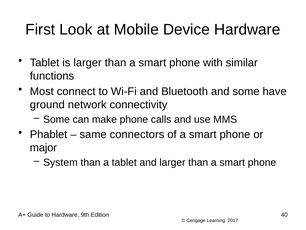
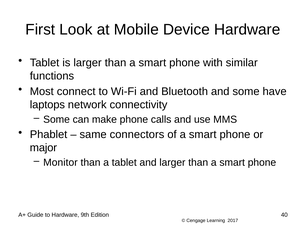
ground: ground -> laptops
System: System -> Monitor
